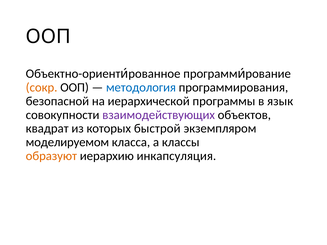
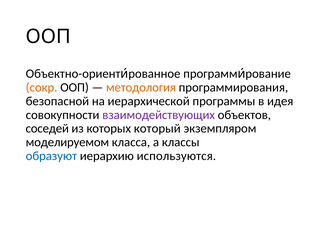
методология colour: blue -> orange
язык: язык -> идея
квадрат: квадрат -> соседей
быстрой: быстрой -> который
образуют colour: orange -> blue
инкапсуляция: инкапсуляция -> используются
